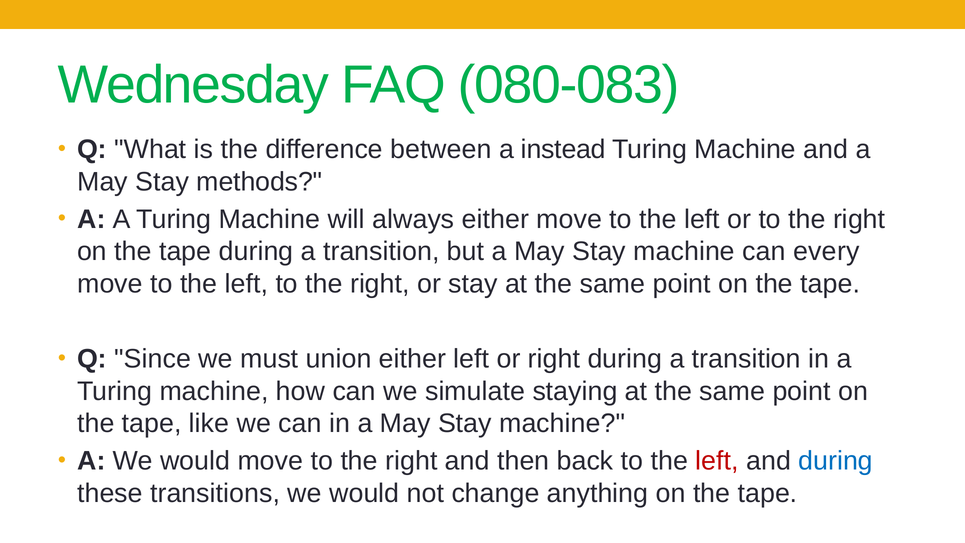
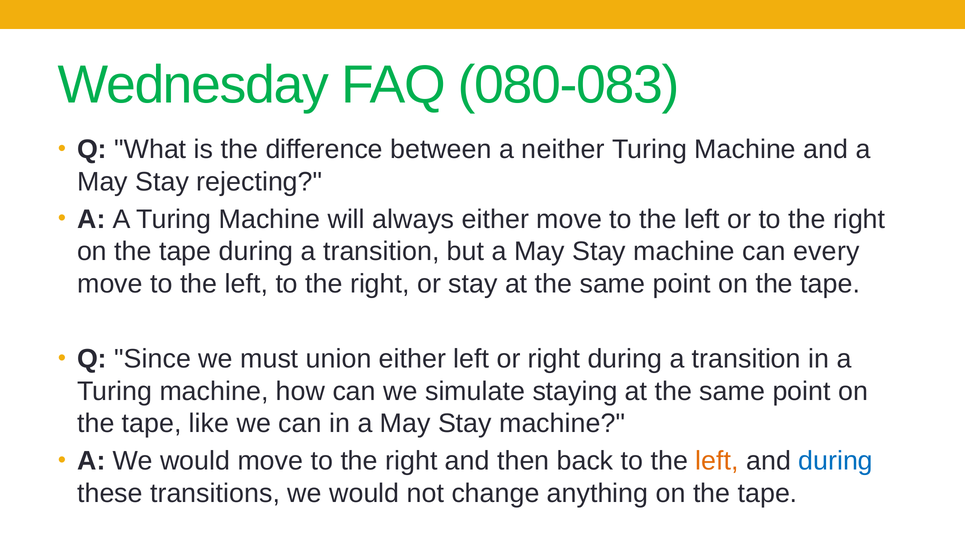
instead: instead -> neither
methods: methods -> rejecting
left at (717, 461) colour: red -> orange
